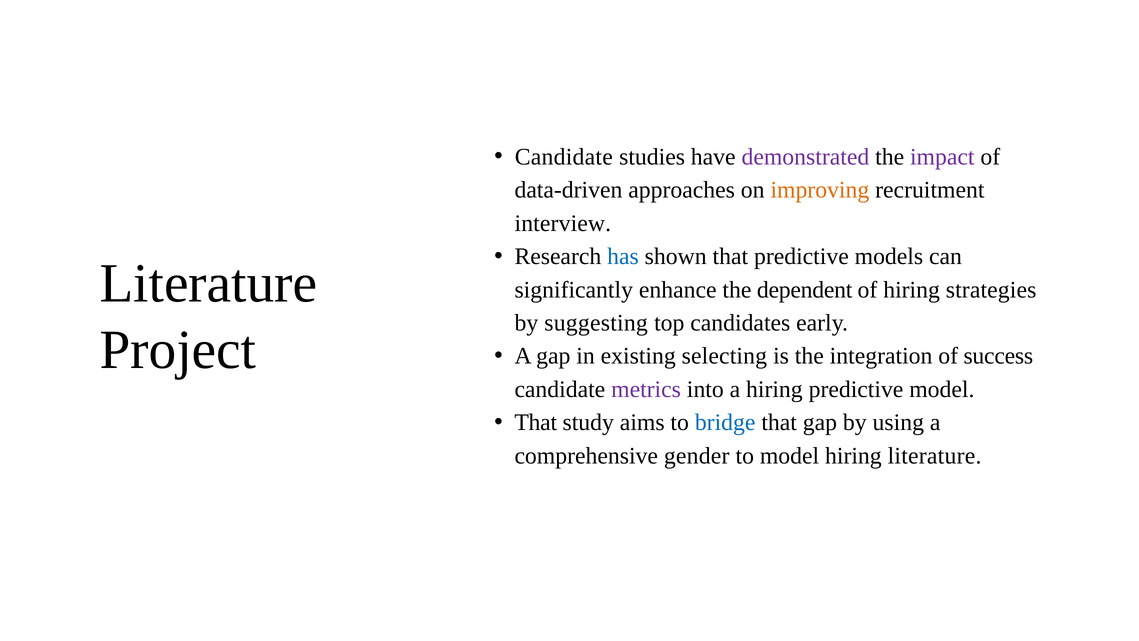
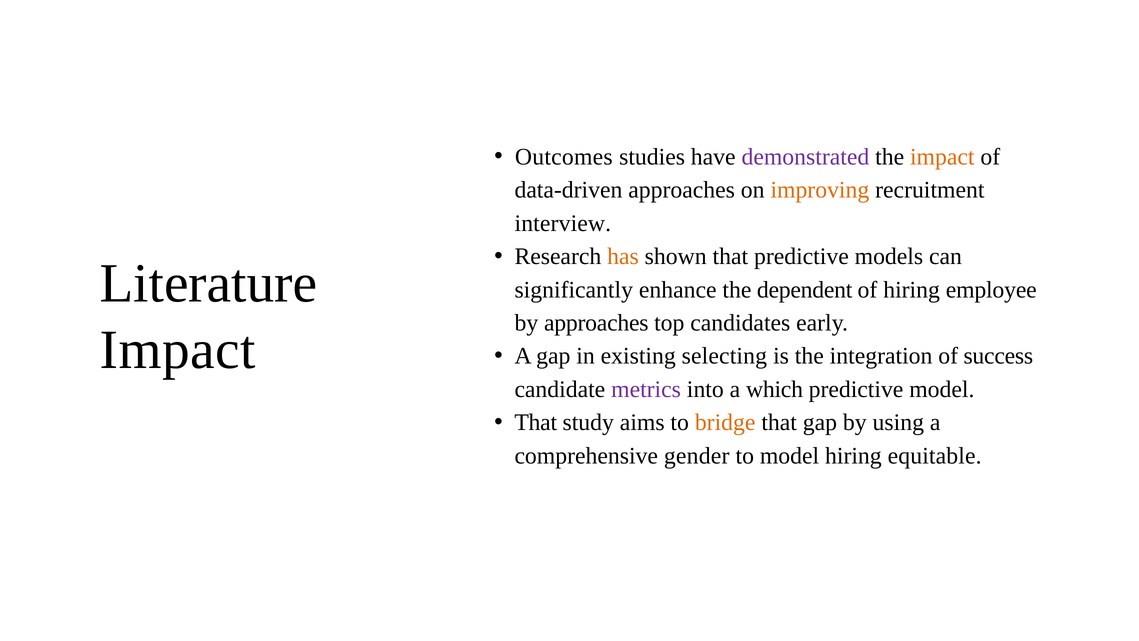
Candidate at (564, 157): Candidate -> Outcomes
impact at (942, 157) colour: purple -> orange
has colour: blue -> orange
strategies: strategies -> employee
by suggesting: suggesting -> approaches
Project at (178, 350): Project -> Impact
a hiring: hiring -> which
bridge colour: blue -> orange
hiring literature: literature -> equitable
